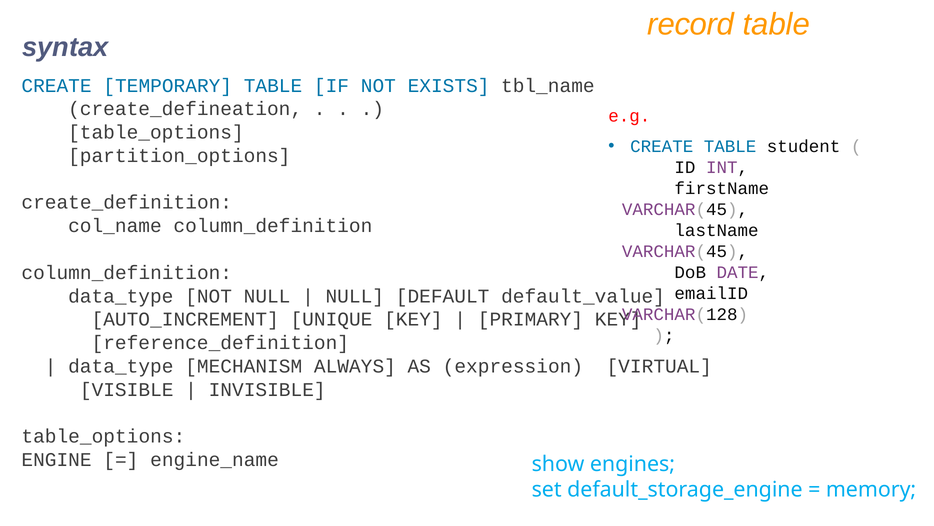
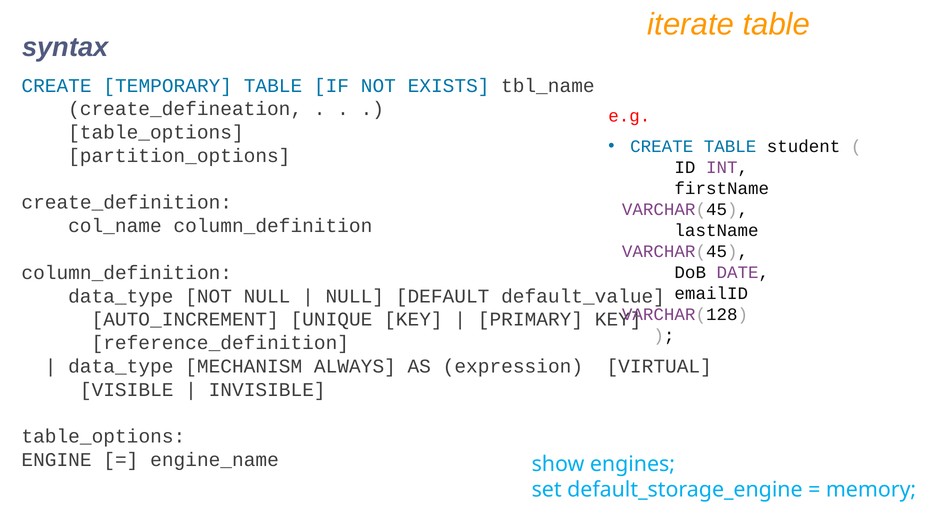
record: record -> iterate
